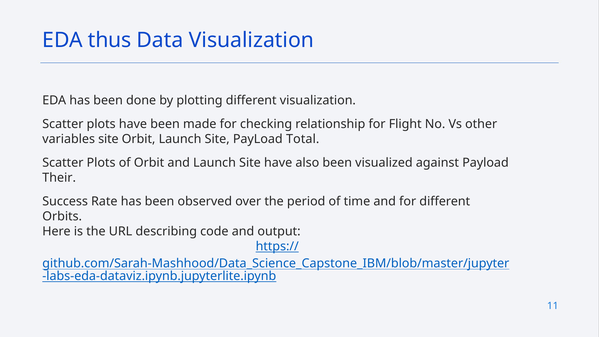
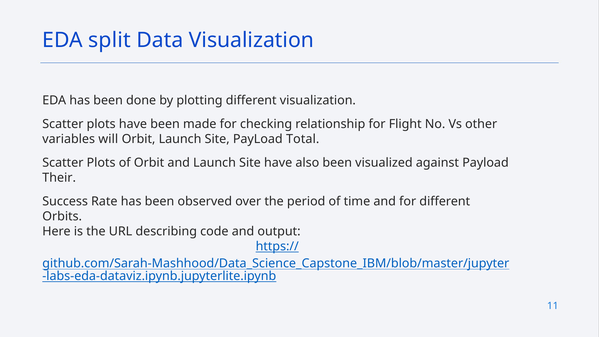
thus: thus -> split
variables site: site -> will
